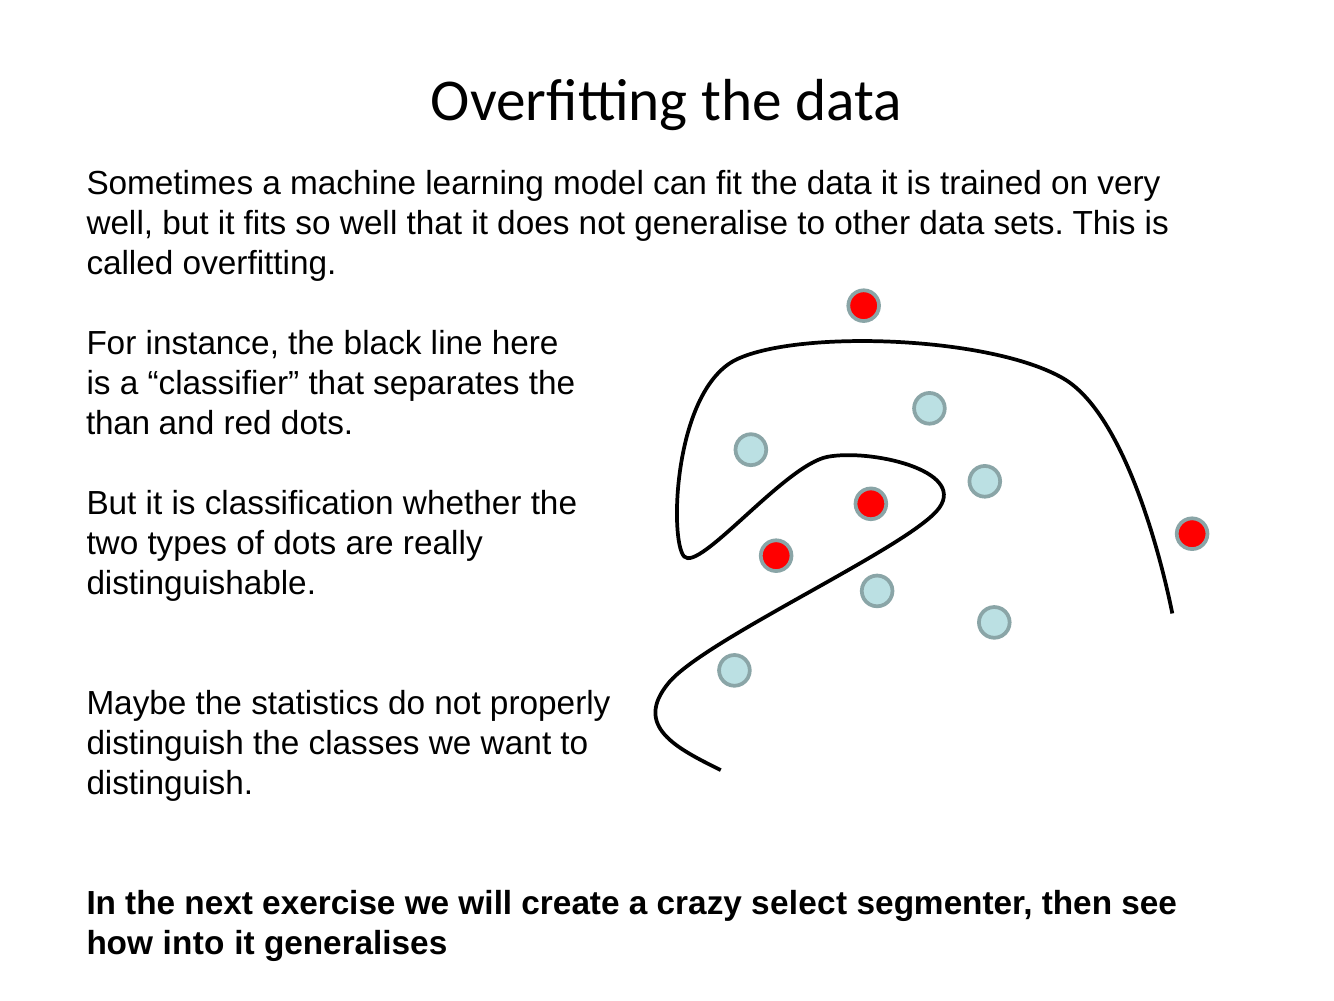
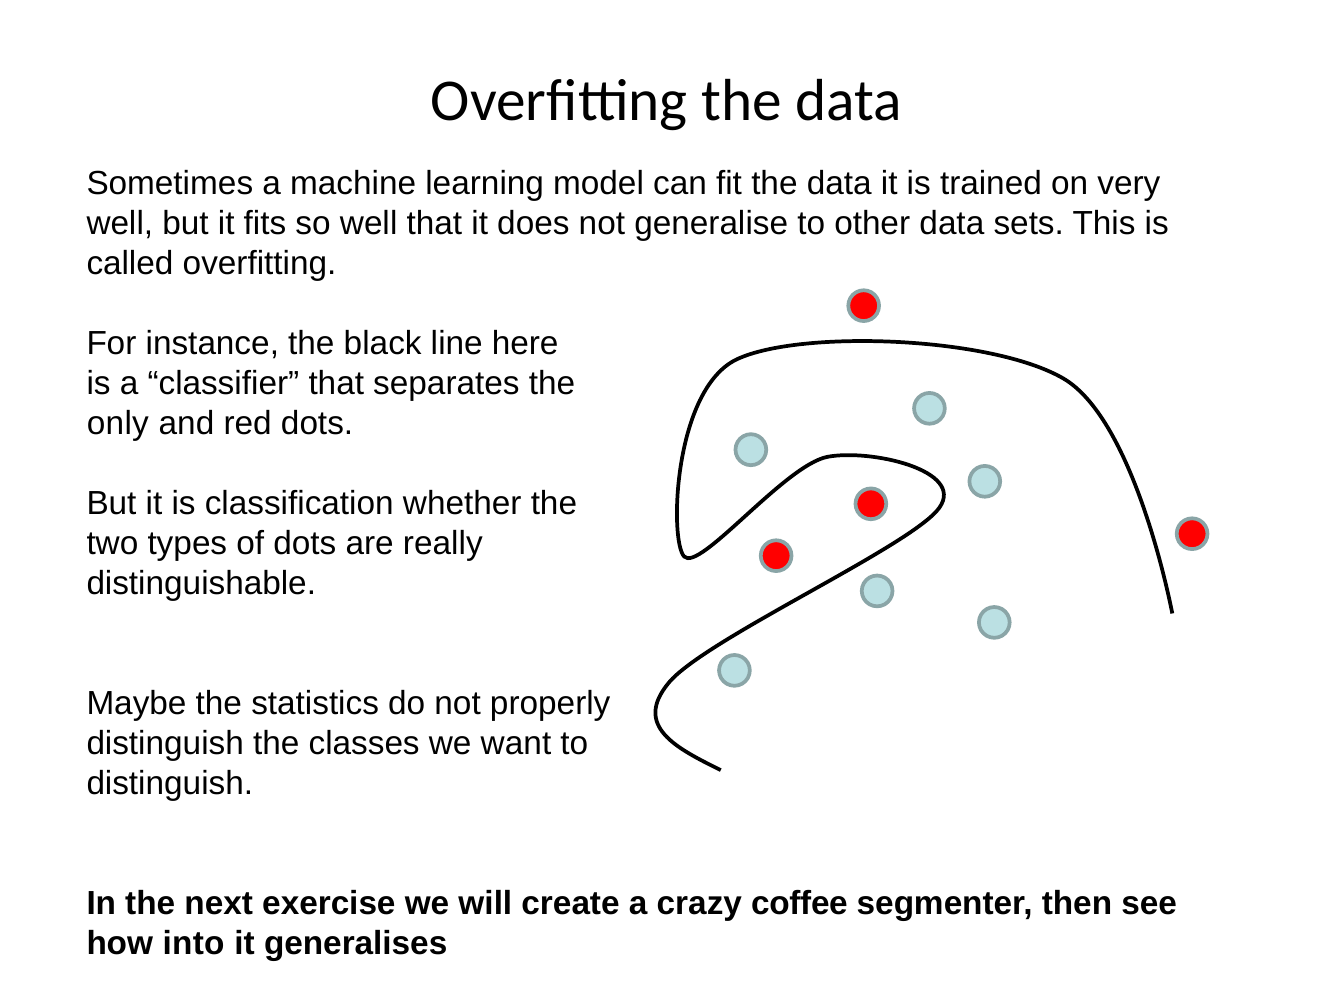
than: than -> only
select: select -> coffee
